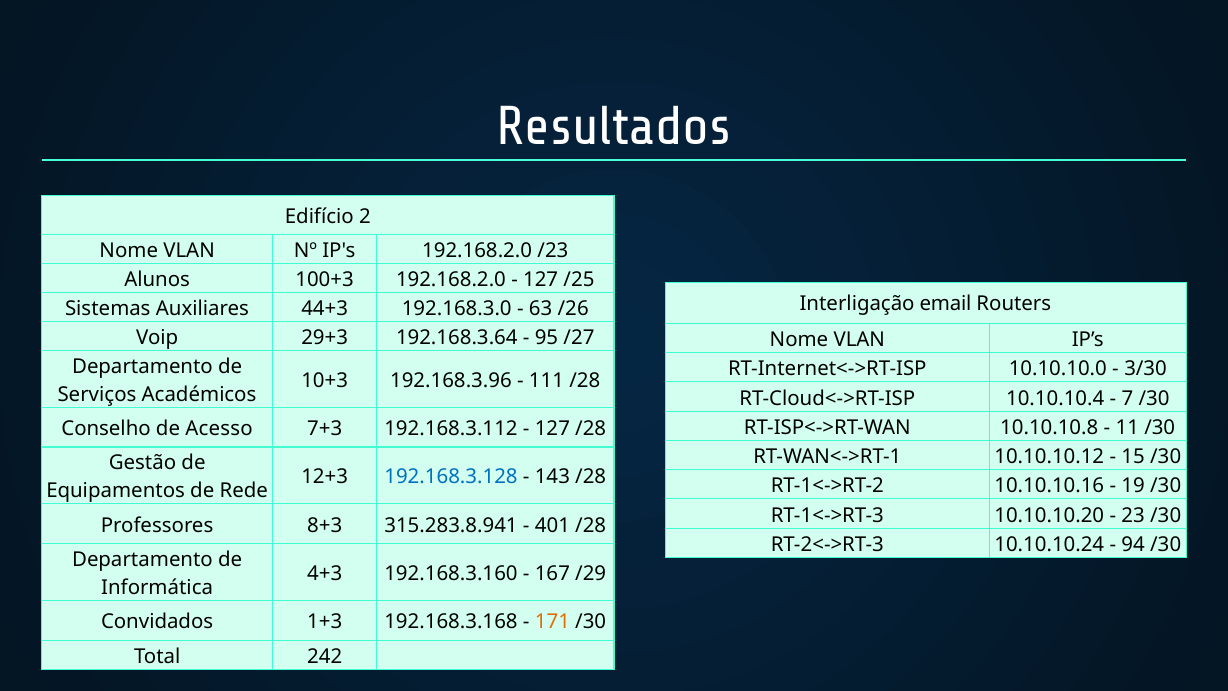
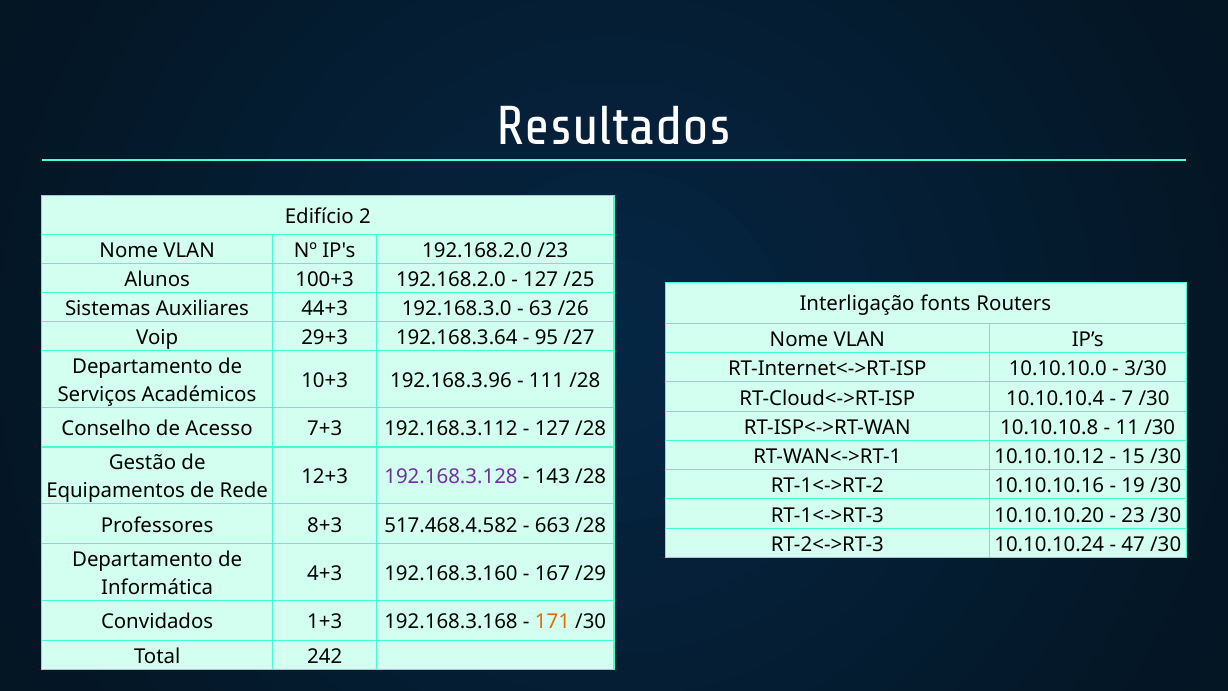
email: email -> fonts
192.168.3.128 colour: blue -> purple
315.283.8.941: 315.283.8.941 -> 517.468.4.582
401: 401 -> 663
94: 94 -> 47
